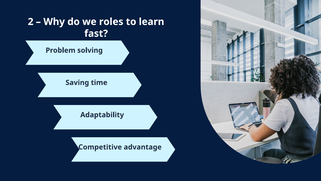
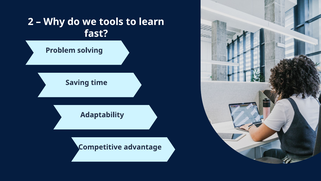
roles: roles -> tools
